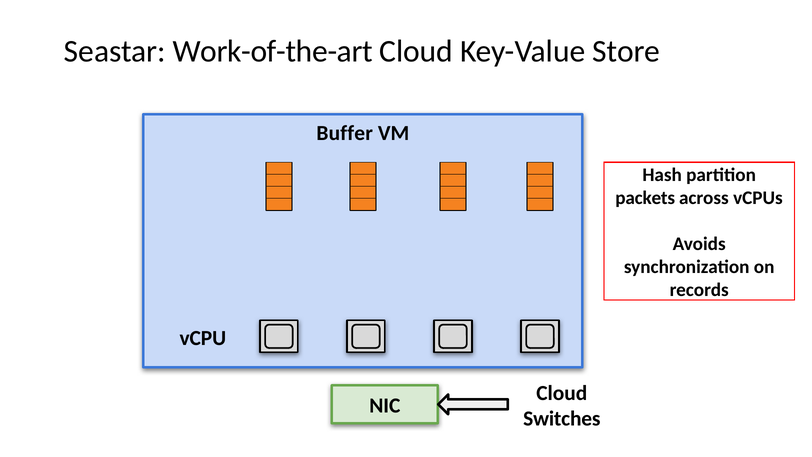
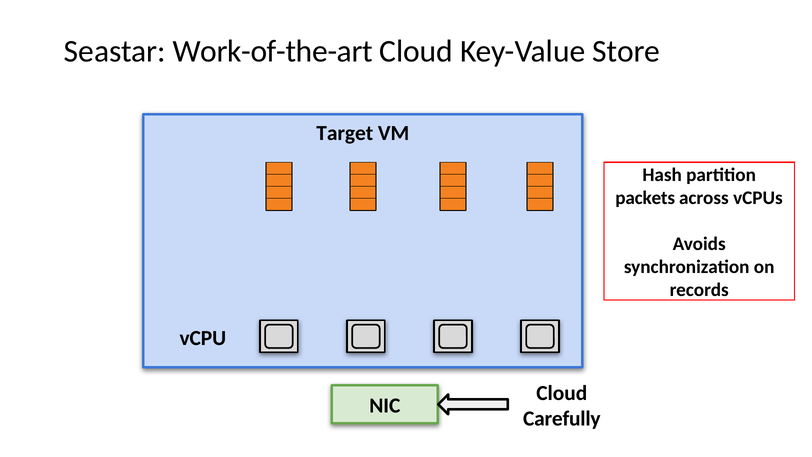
Buffer: Buffer -> Target
Switches: Switches -> Carefully
